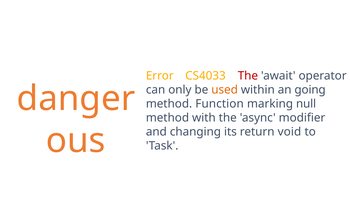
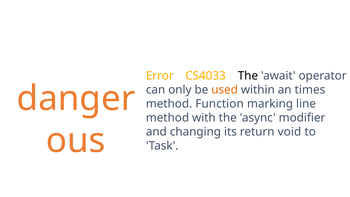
The at (248, 76) colour: red -> black
going: going -> times
null: null -> line
